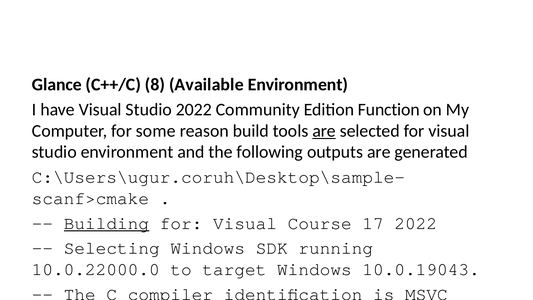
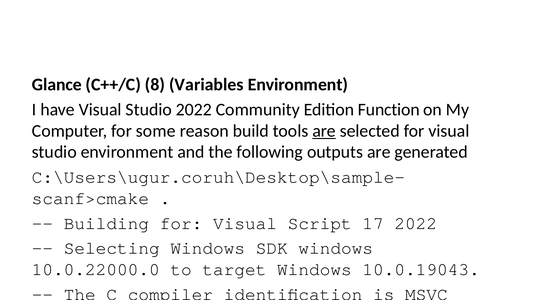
Available: Available -> Variables
Building underline: present -> none
Course: Course -> Script
SDK running: running -> windows
